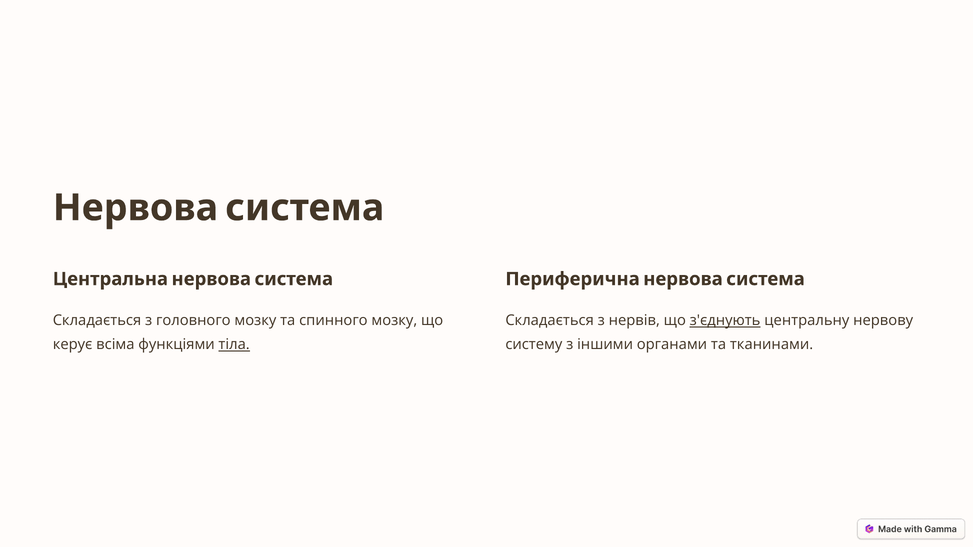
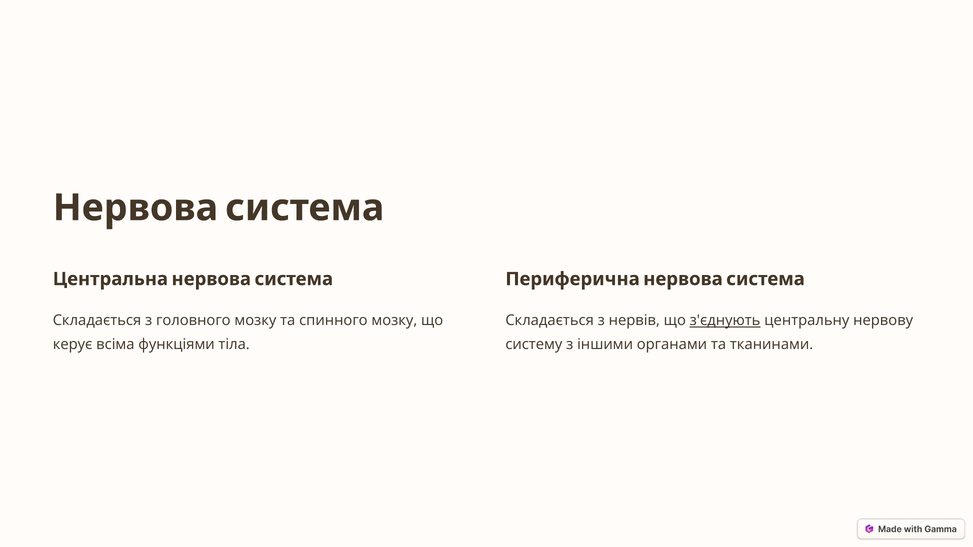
тіла underline: present -> none
